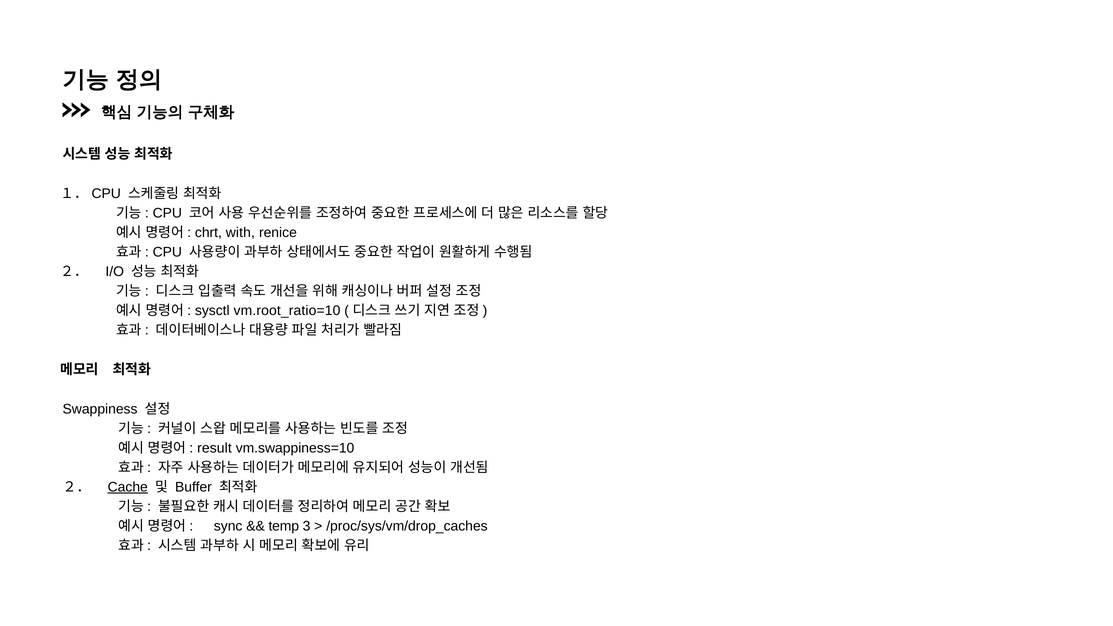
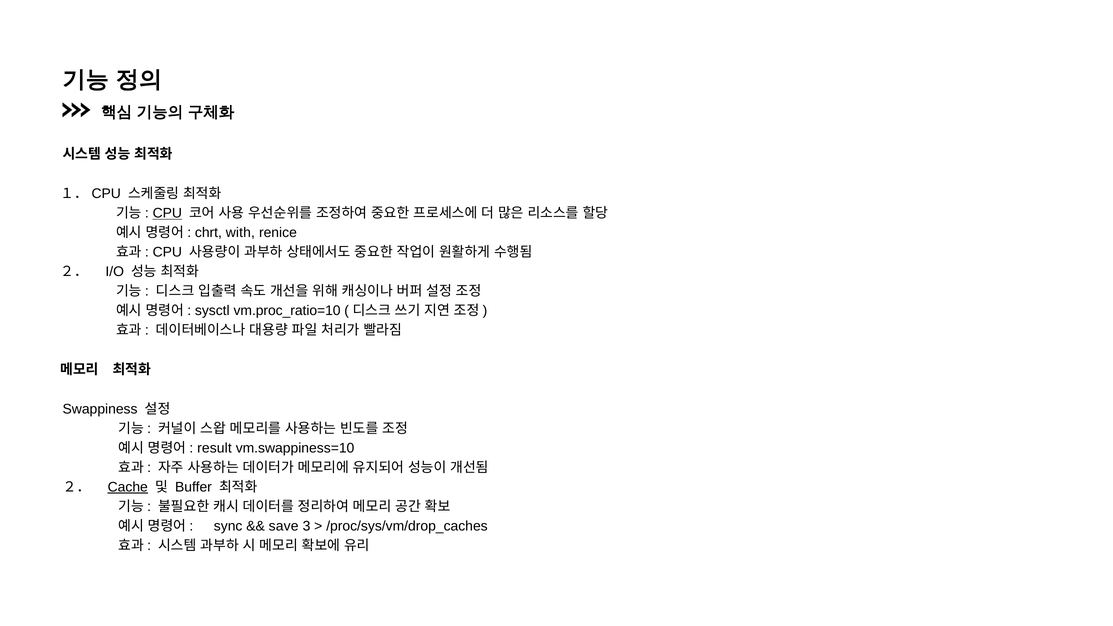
CPU at (167, 213) underline: none -> present
vm.root_ratio=10: vm.root_ratio=10 -> vm.proc_ratio=10
temp: temp -> save
